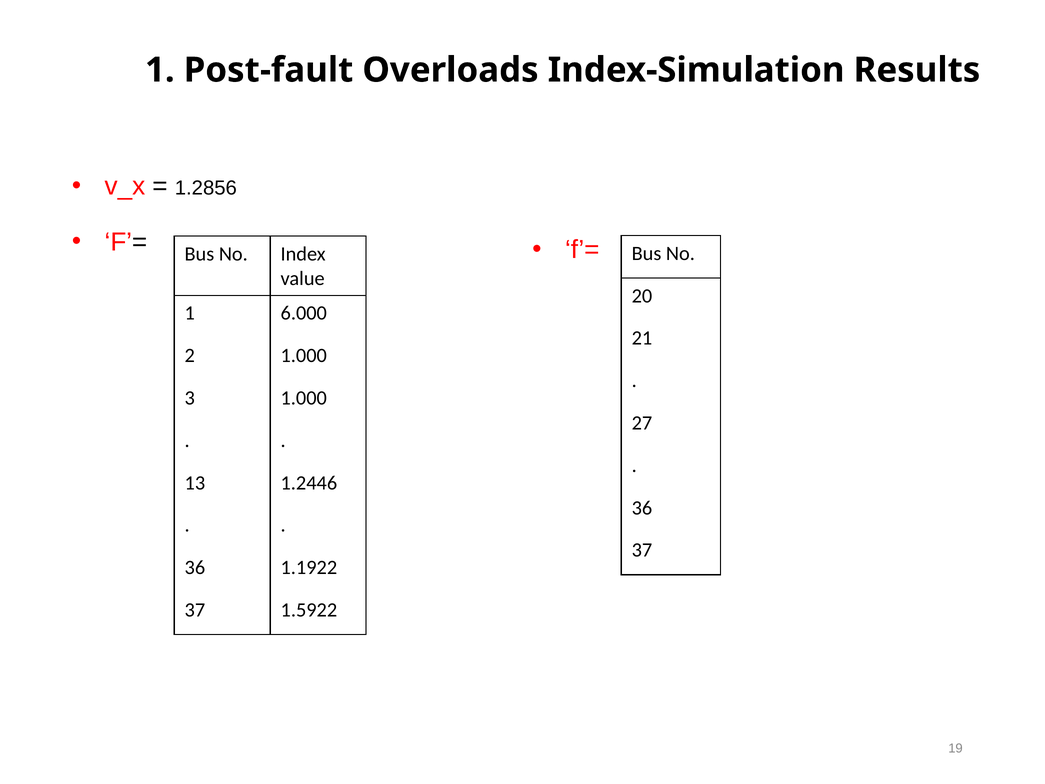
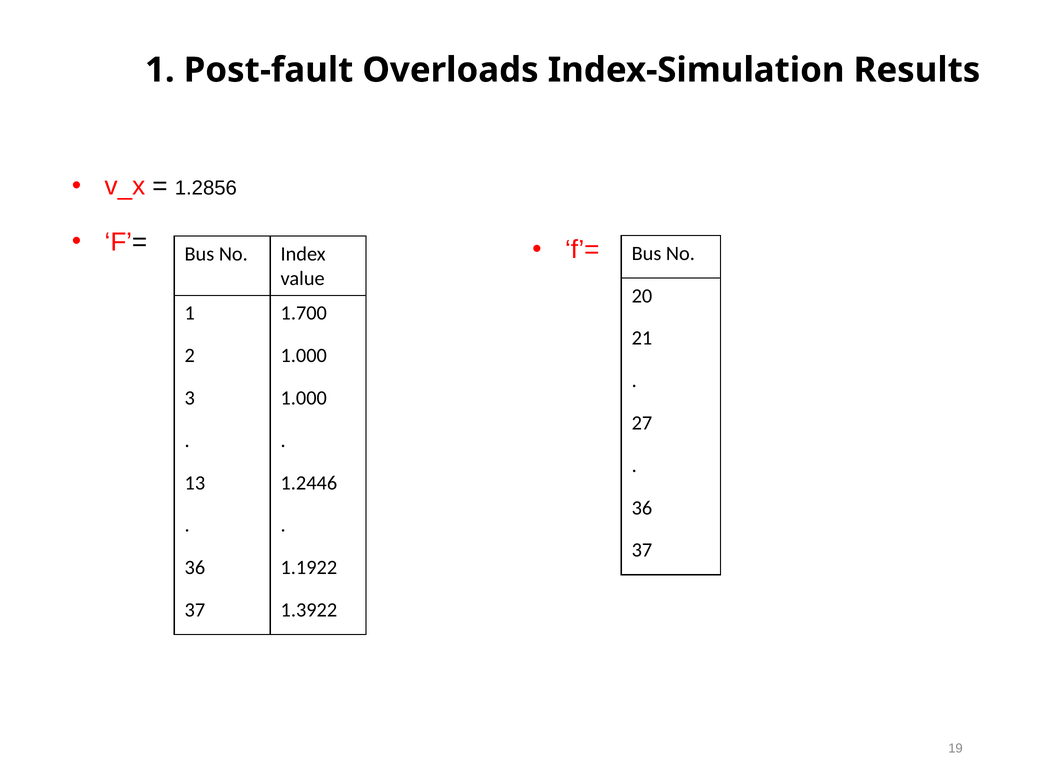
6.000: 6.000 -> 1.700
1.5922: 1.5922 -> 1.3922
